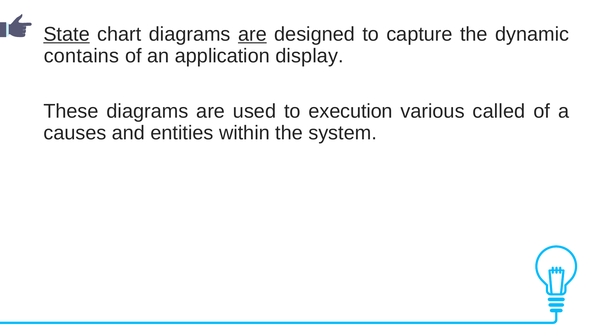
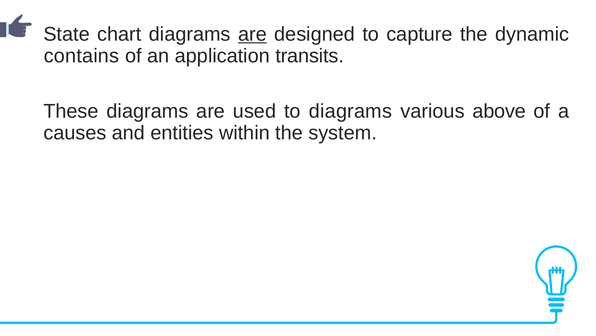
State underline: present -> none
display: display -> transits
to execution: execution -> diagrams
called: called -> above
